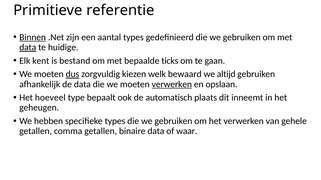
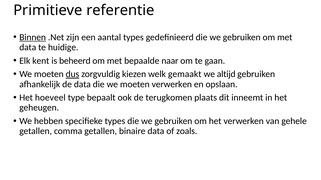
data at (28, 47) underline: present -> none
bestand: bestand -> beheerd
ticks: ticks -> naar
bewaard: bewaard -> gemaakt
verwerken at (172, 84) underline: present -> none
automatisch: automatisch -> terugkomen
waar: waar -> zoals
